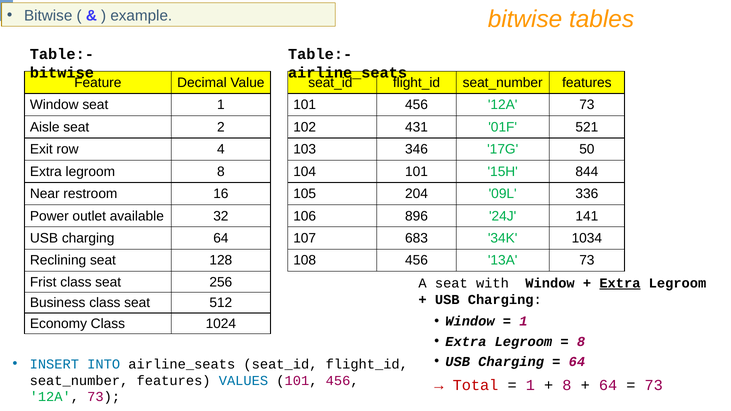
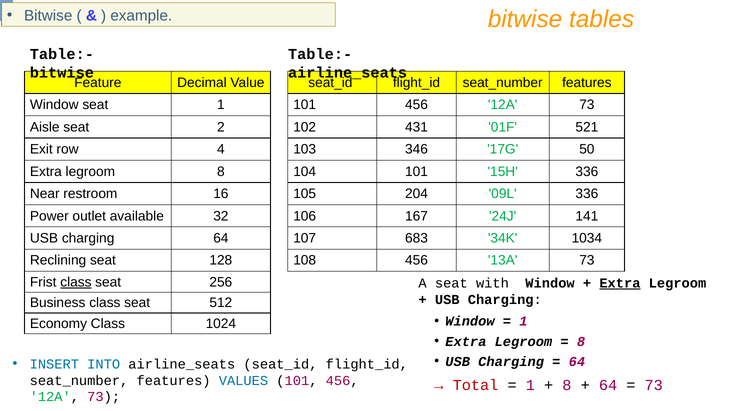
15H 844: 844 -> 336
896: 896 -> 167
class at (76, 282) underline: none -> present
